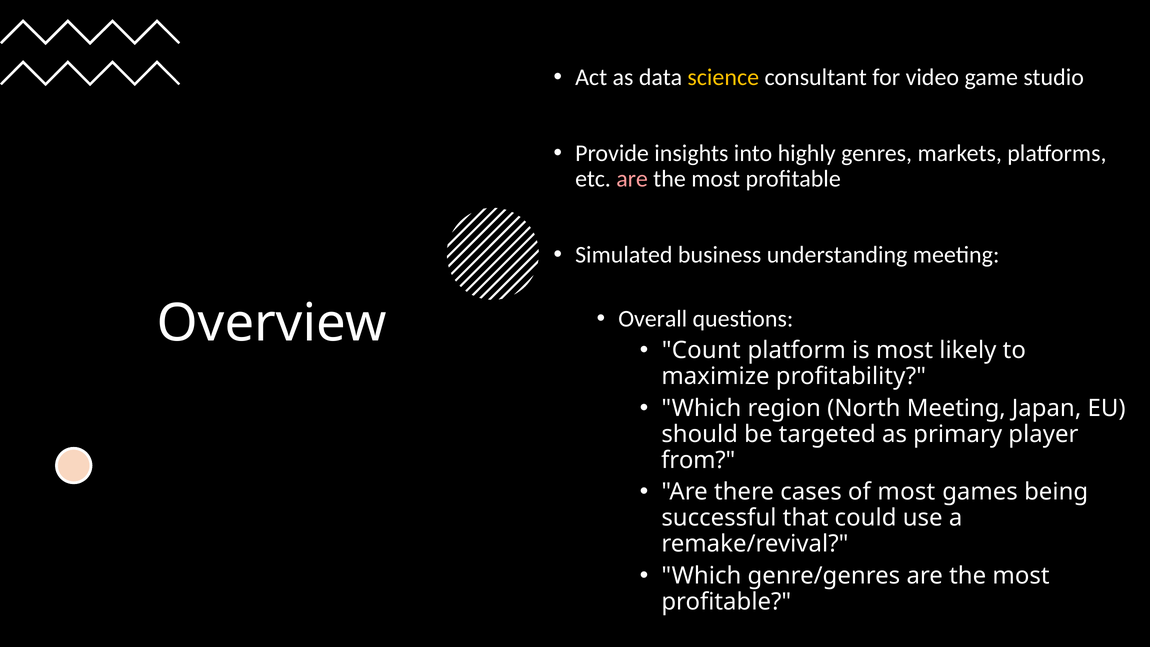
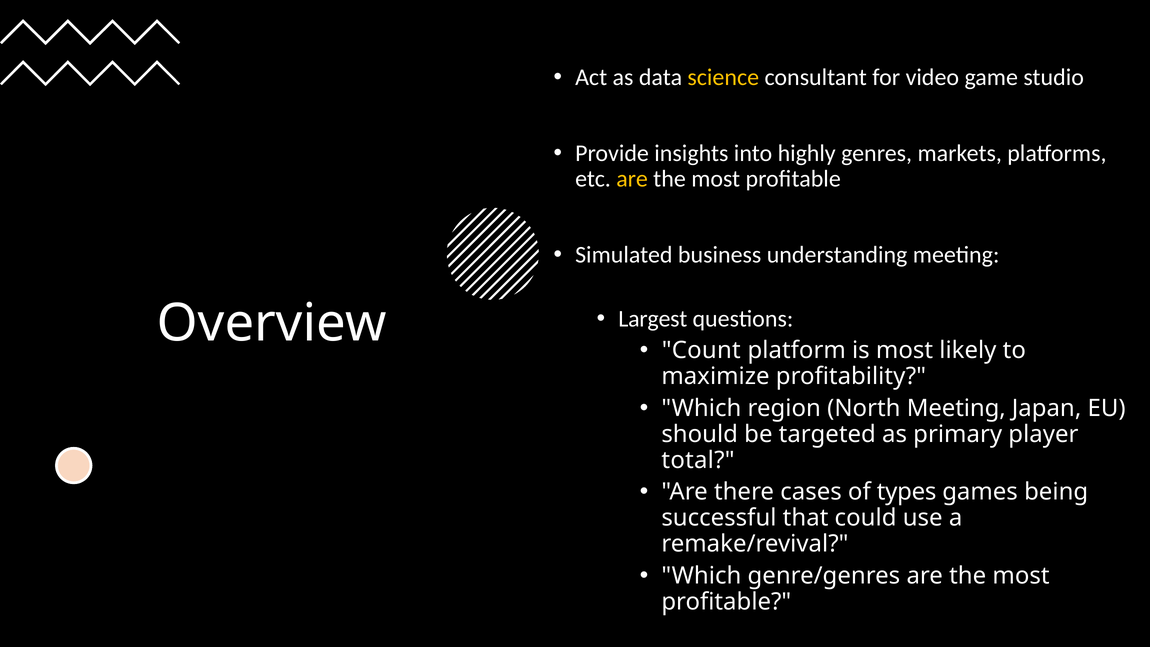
are at (632, 179) colour: pink -> yellow
Overall: Overall -> Largest
from: from -> total
of most: most -> types
